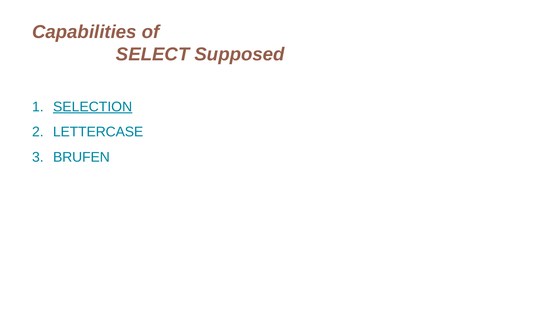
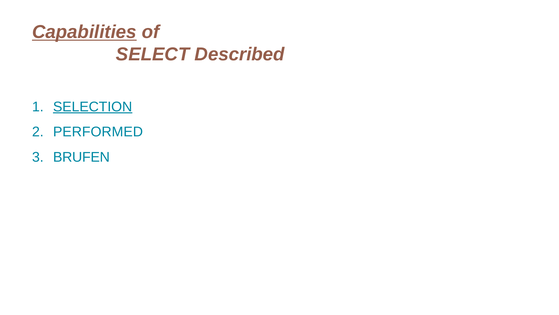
Capabilities underline: none -> present
Supposed: Supposed -> Described
LETTERCASE: LETTERCASE -> PERFORMED
